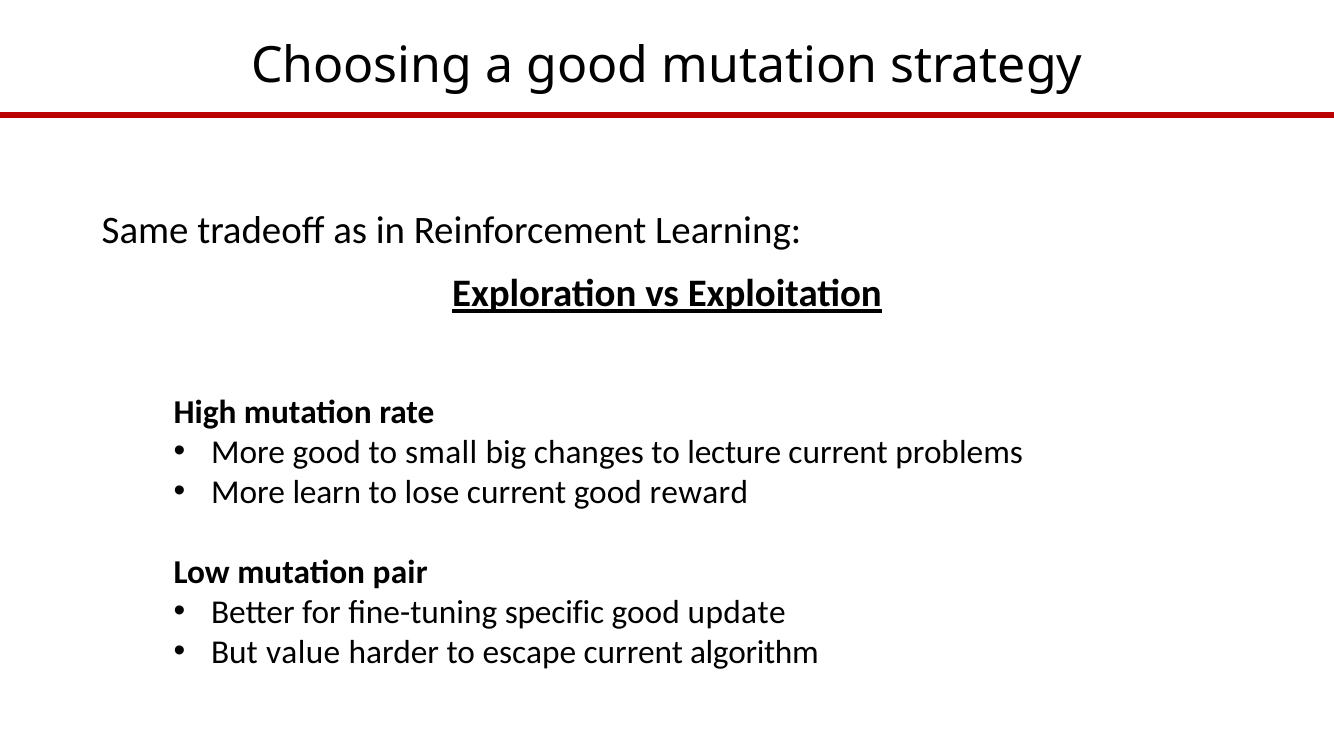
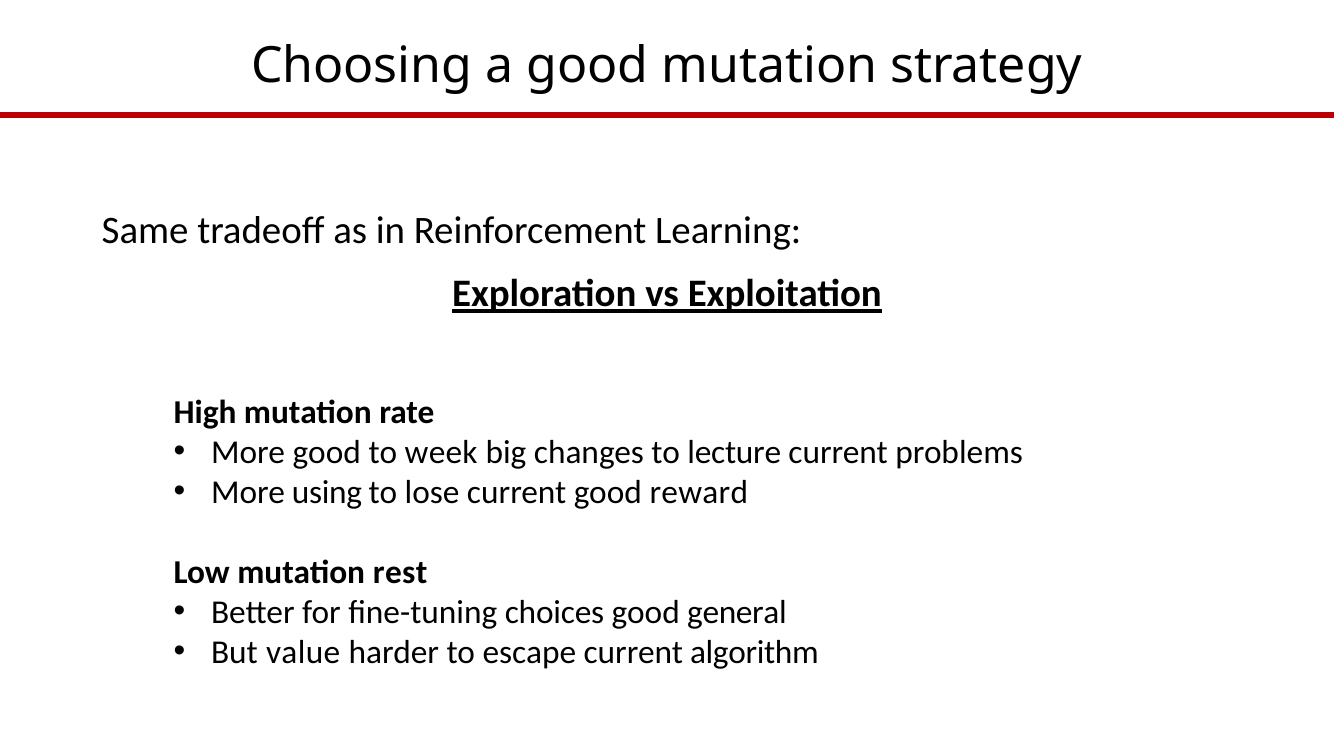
small: small -> week
learn: learn -> using
pair: pair -> rest
specific: specific -> choices
update: update -> general
